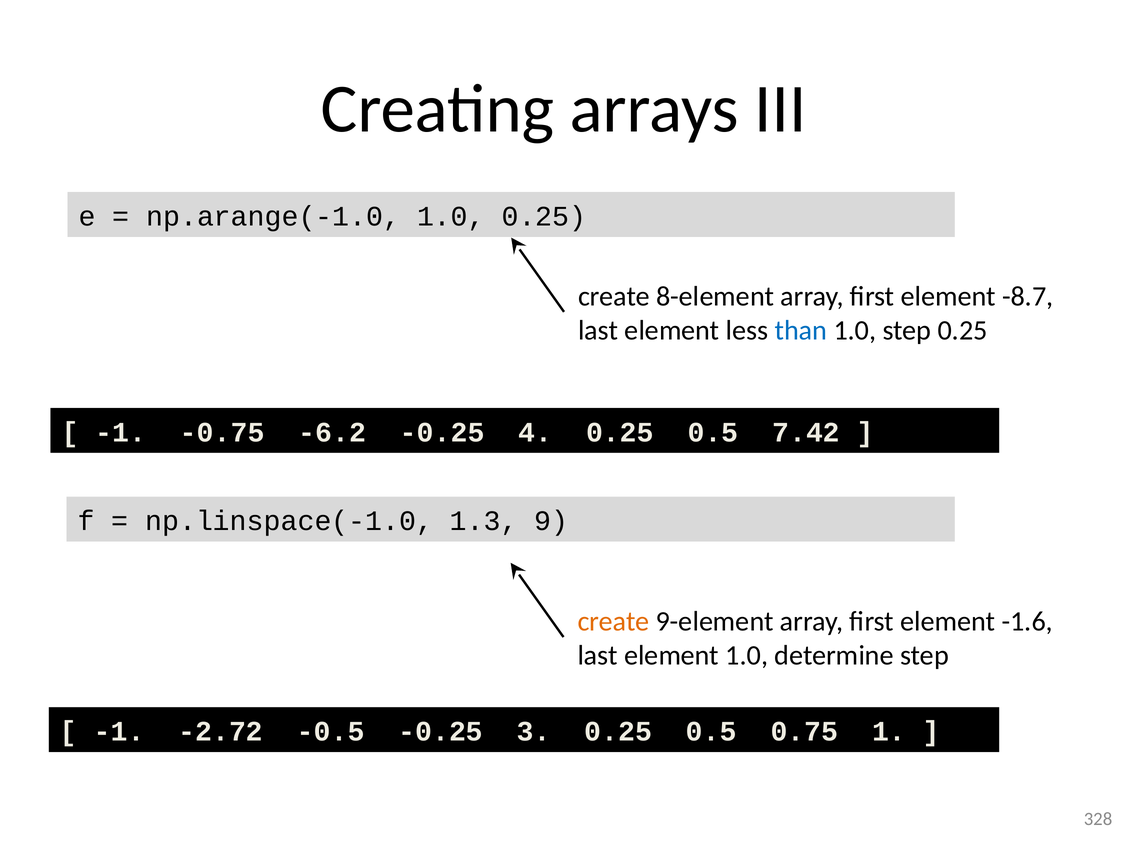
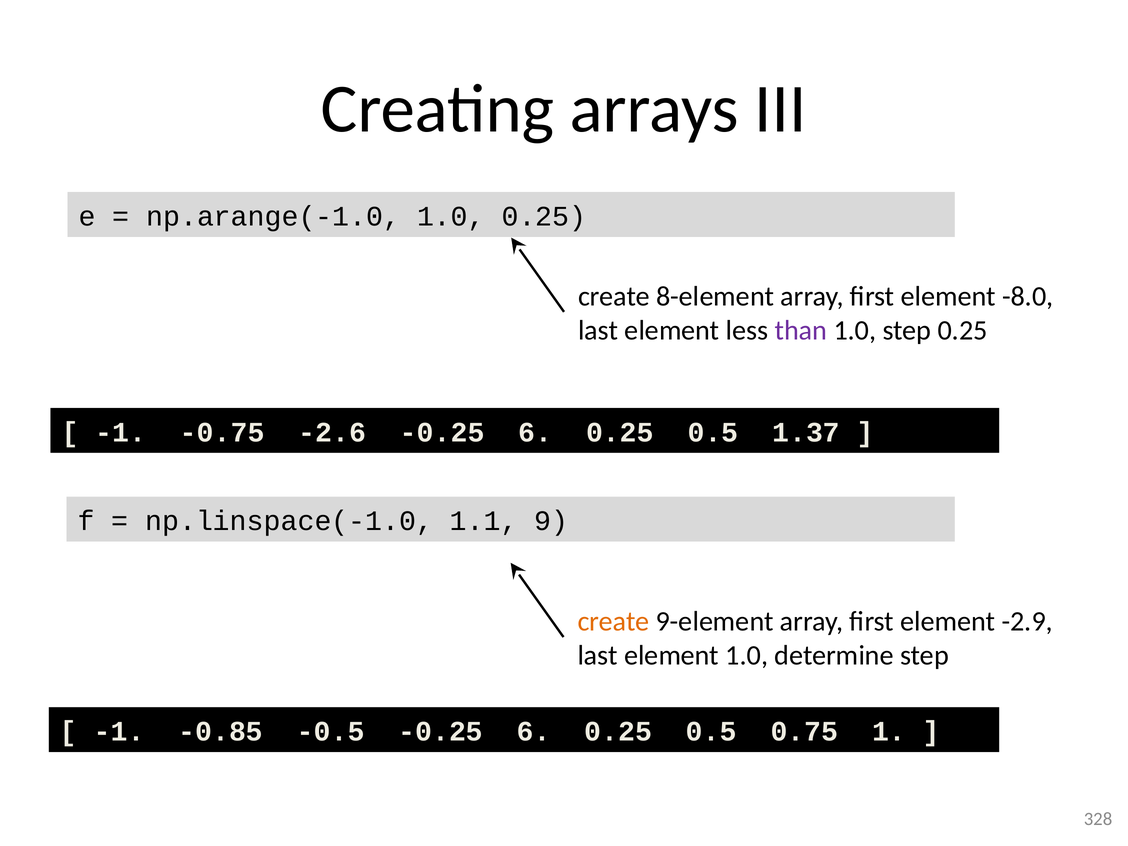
-8.7: -8.7 -> -8.0
than colour: blue -> purple
-6.2: -6.2 -> -2.6
4 at (535, 432): 4 -> 6
7.42: 7.42 -> 1.37
1.3: 1.3 -> 1.1
-1.6: -1.6 -> -2.9
-2.72: -2.72 -> -0.85
-0.5 -0.25 3: 3 -> 6
